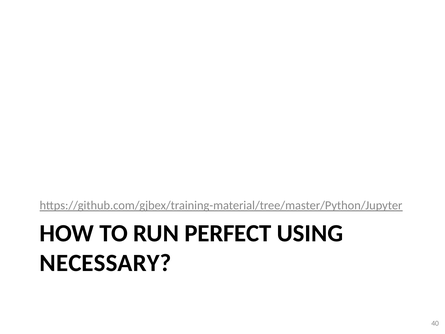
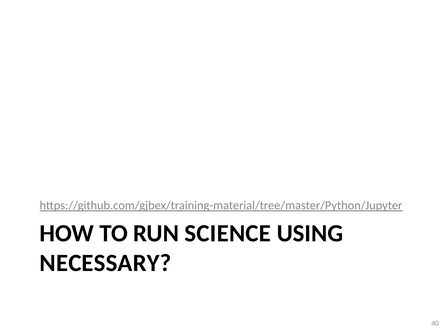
PERFECT: PERFECT -> SCIENCE
